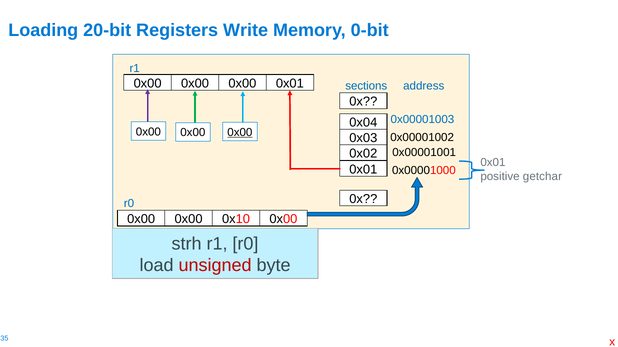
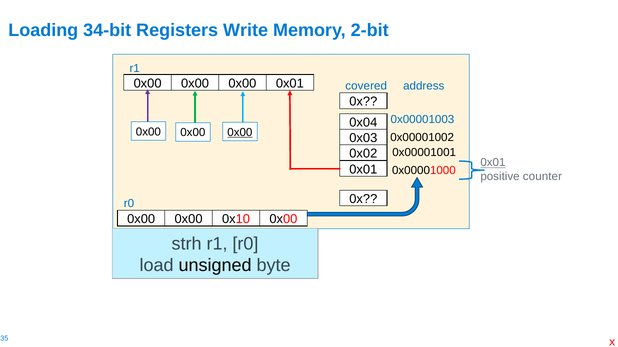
20-bit: 20-bit -> 34-bit
0-bit: 0-bit -> 2-bit
sections: sections -> covered
0x01 at (493, 163) underline: none -> present
getchar: getchar -> counter
unsigned colour: red -> black
